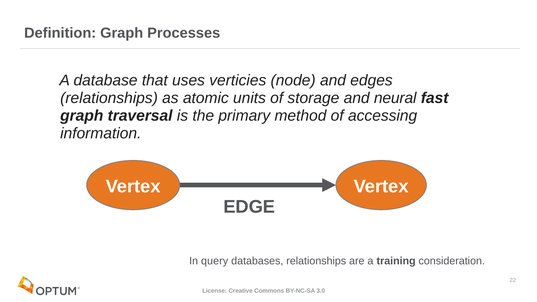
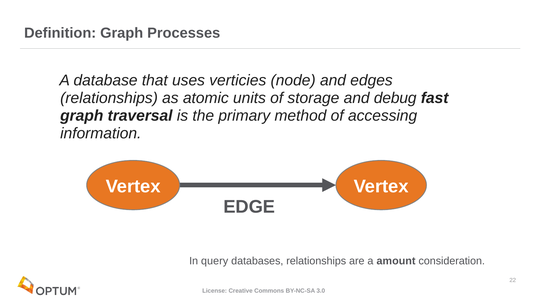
neural: neural -> debug
training: training -> amount
